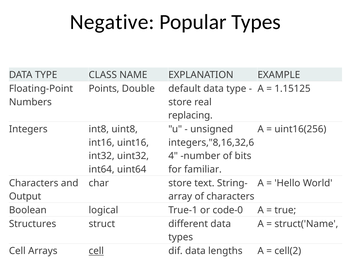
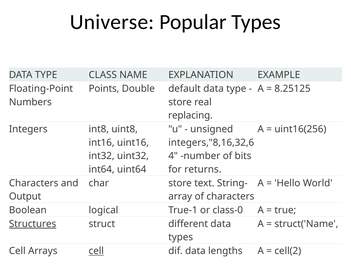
Negative: Negative -> Universe
1.15125: 1.15125 -> 8.25125
familiar: familiar -> returns
code-0: code-0 -> class-0
Structures underline: none -> present
